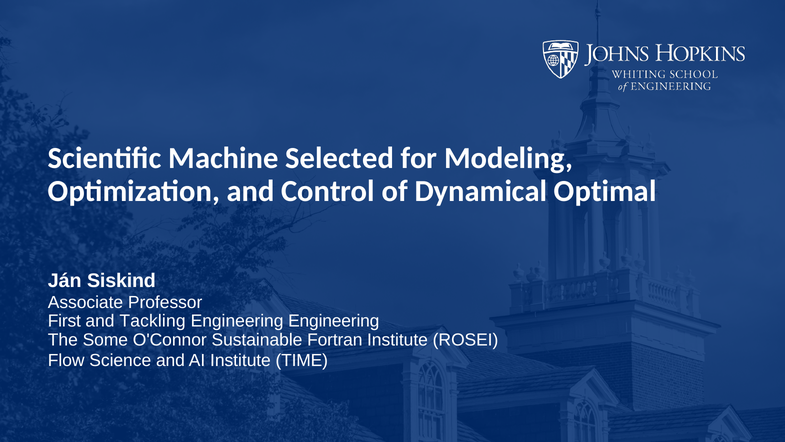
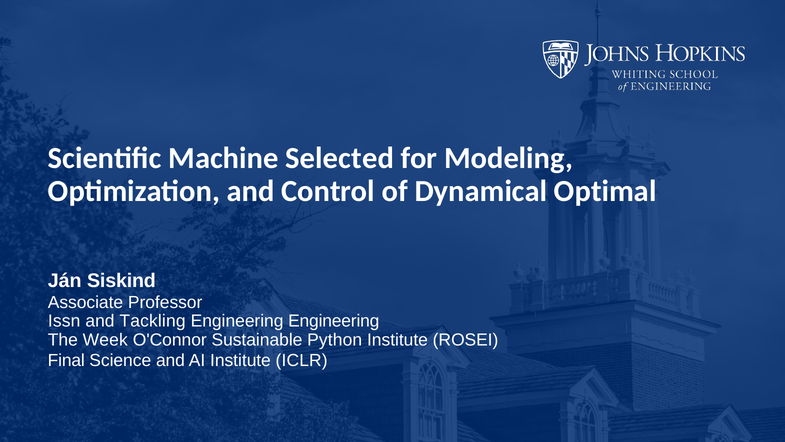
First: First -> Issn
Some: Some -> Week
Fortran: Fortran -> Python
Flow: Flow -> Final
TIME: TIME -> ICLR
